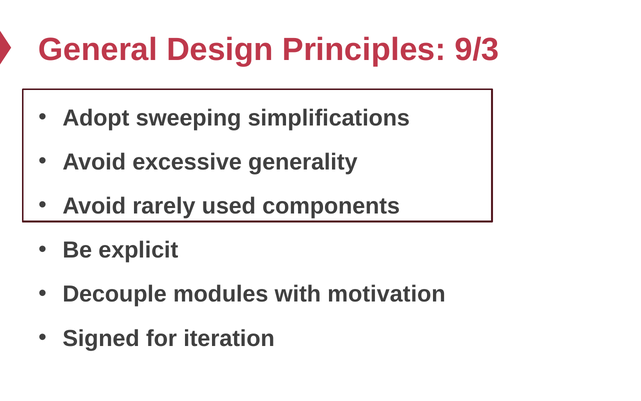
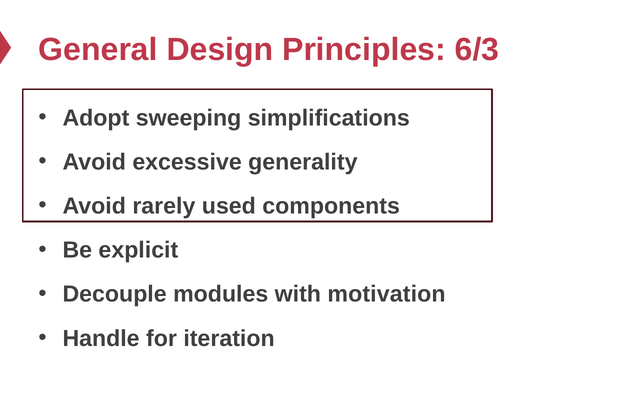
9/3: 9/3 -> 6/3
Signed: Signed -> Handle
